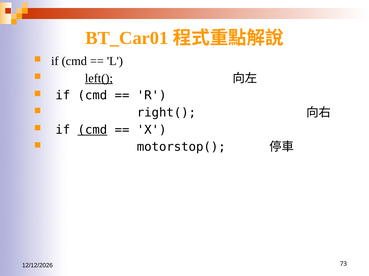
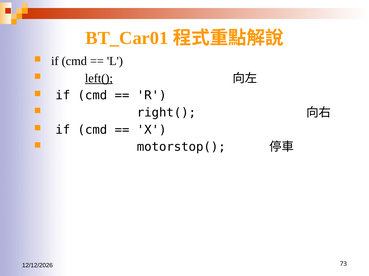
cmd at (92, 130) underline: present -> none
